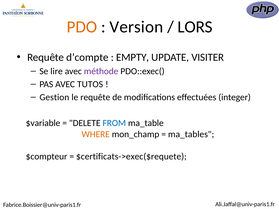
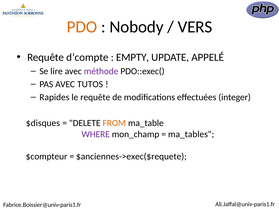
Version: Version -> Nobody
LORS: LORS -> VERS
VISITER: VISITER -> APPELÉ
Gestion: Gestion -> Rapides
$variable: $variable -> $disques
FROM colour: blue -> orange
WHERE colour: orange -> purple
$certificats->exec($requete: $certificats->exec($requete -> $anciennes->exec($requete
